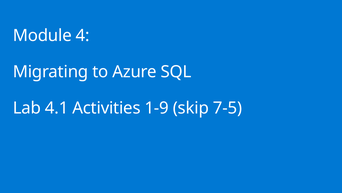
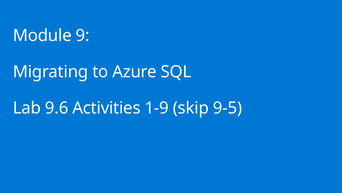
4: 4 -> 9
4.1: 4.1 -> 9.6
7-5: 7-5 -> 9-5
